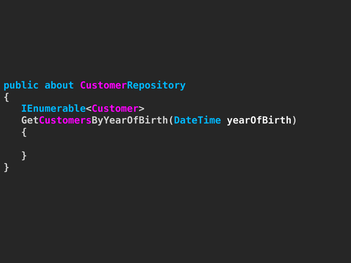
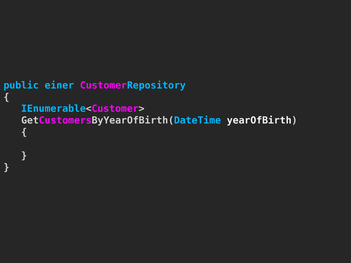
about: about -> einer
